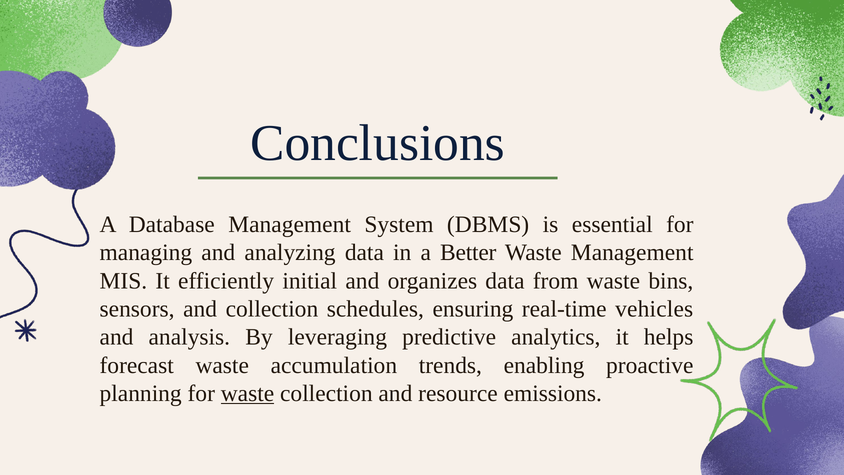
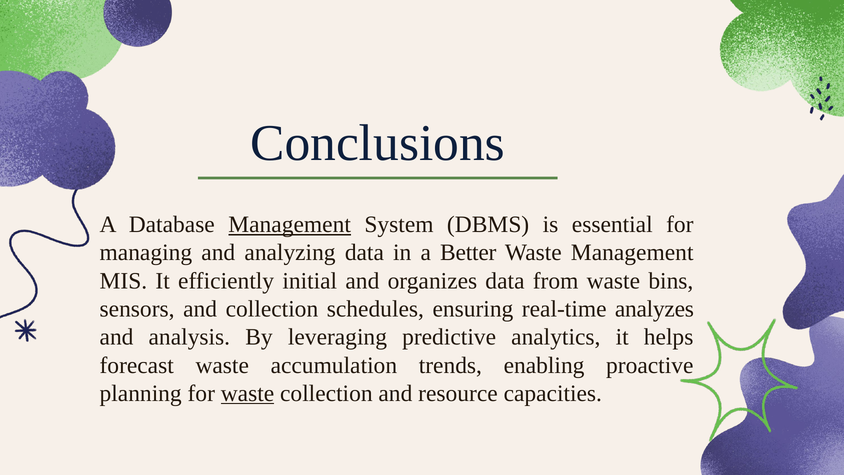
Management at (290, 224) underline: none -> present
vehicles: vehicles -> analyzes
emissions: emissions -> capacities
